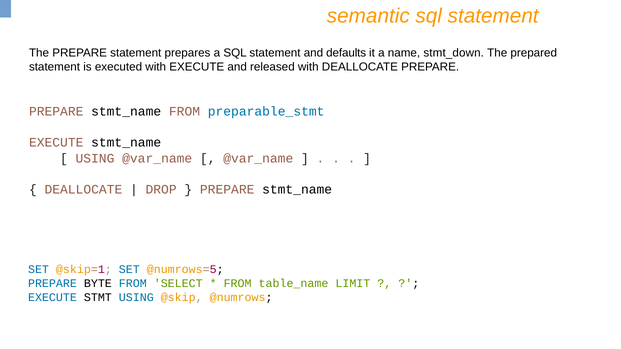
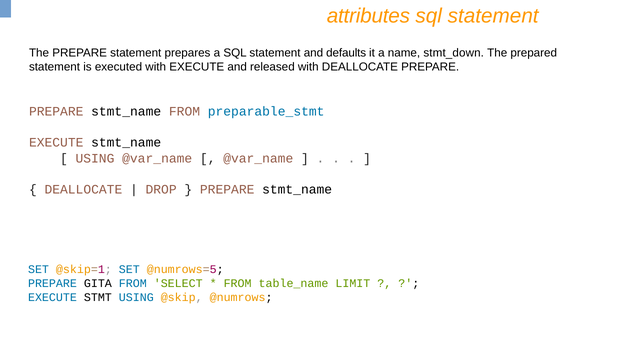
semantic: semantic -> attributes
BYTE: BYTE -> GITA
